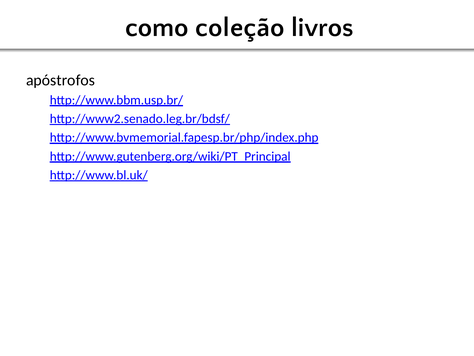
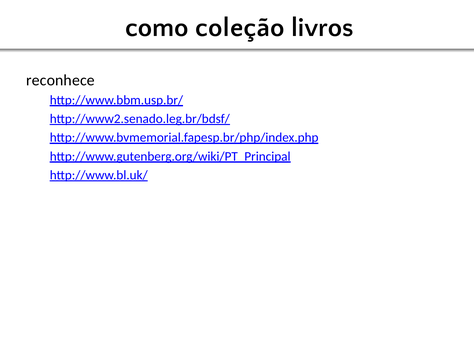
apóstrofos: apóstrofos -> reconhece
